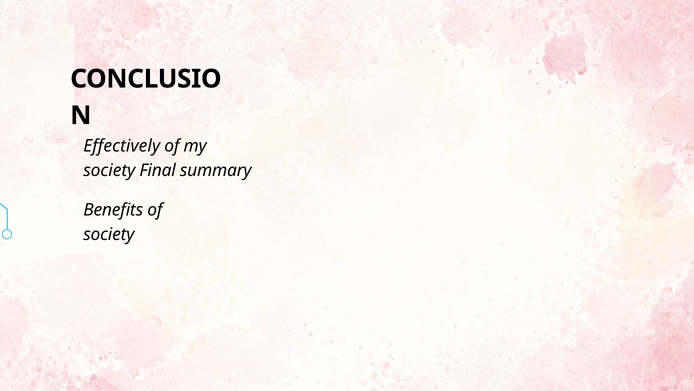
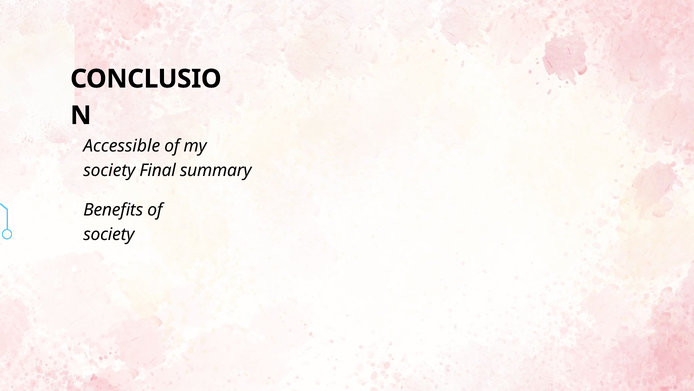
Effectively: Effectively -> Accessible
